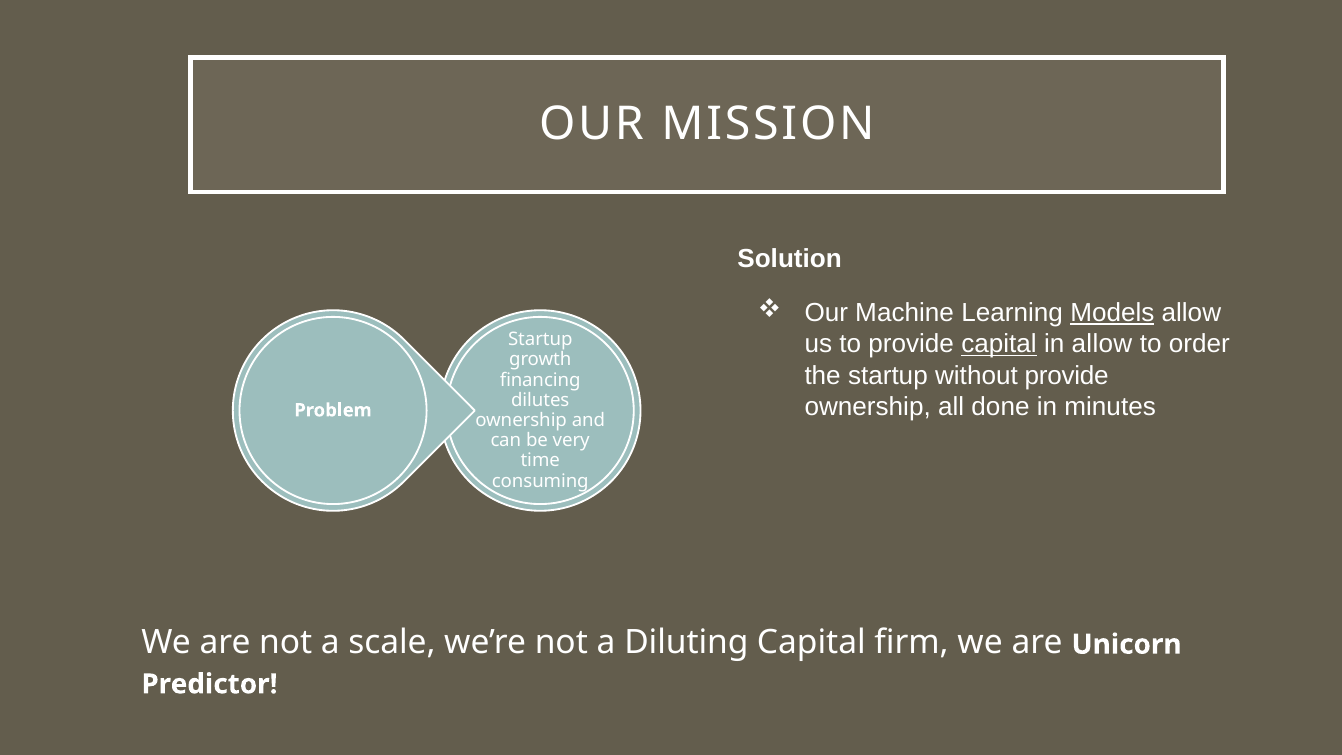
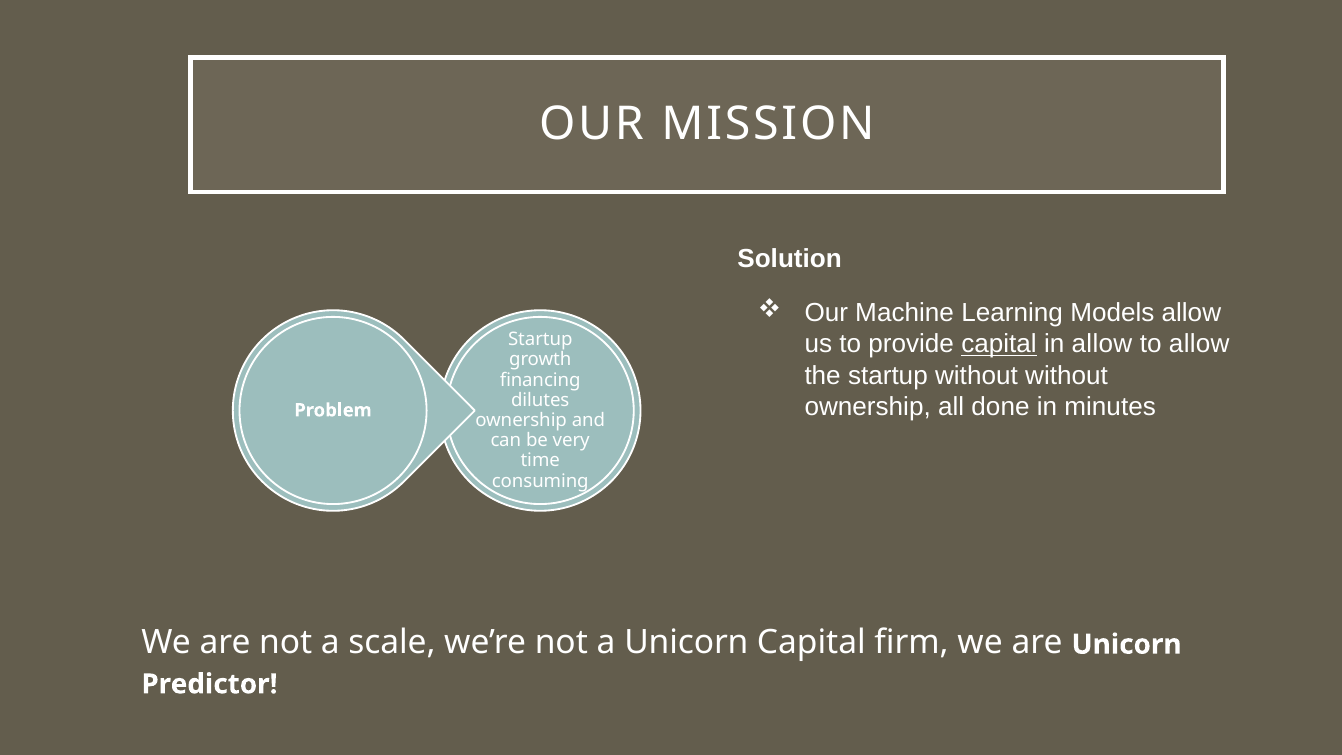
Models underline: present -> none
to order: order -> allow
without provide: provide -> without
a Diluting: Diluting -> Unicorn
